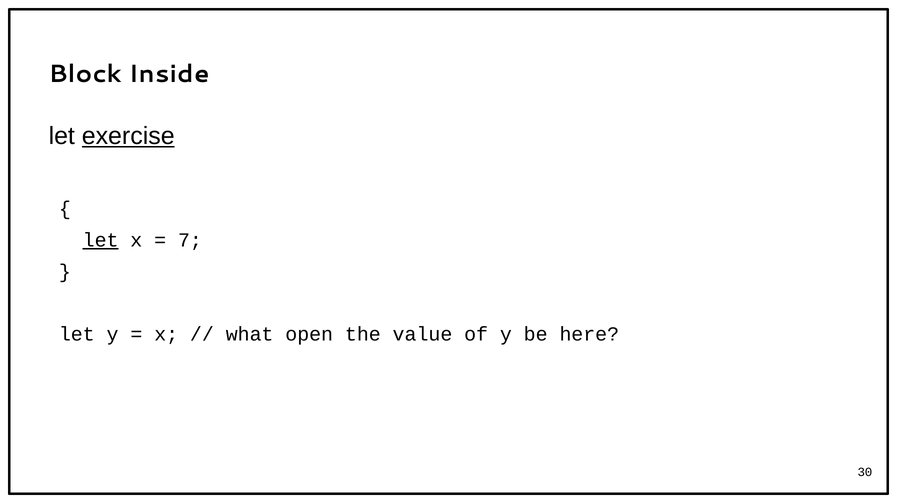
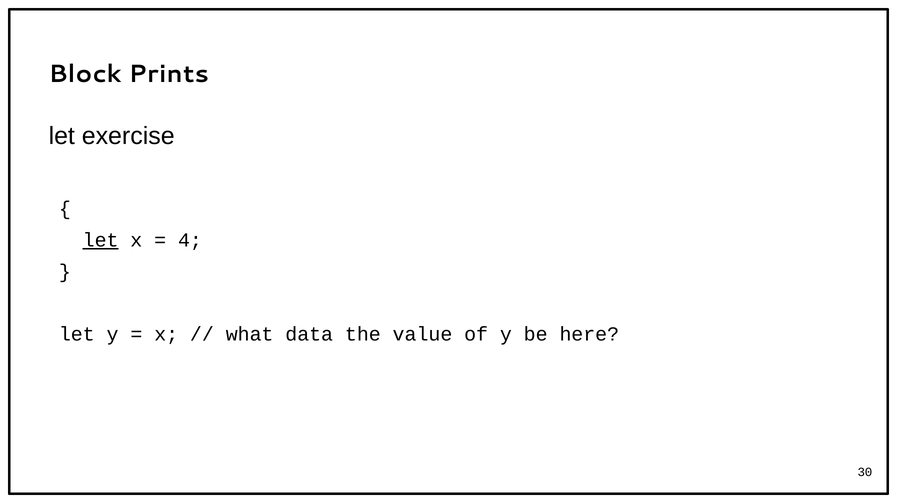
Inside: Inside -> Prints
exercise underline: present -> none
7: 7 -> 4
open: open -> data
